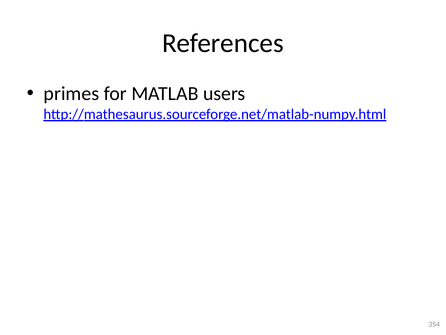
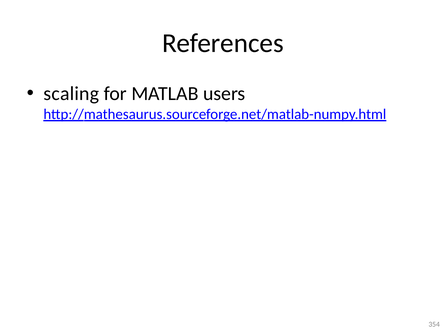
primes: primes -> scaling
